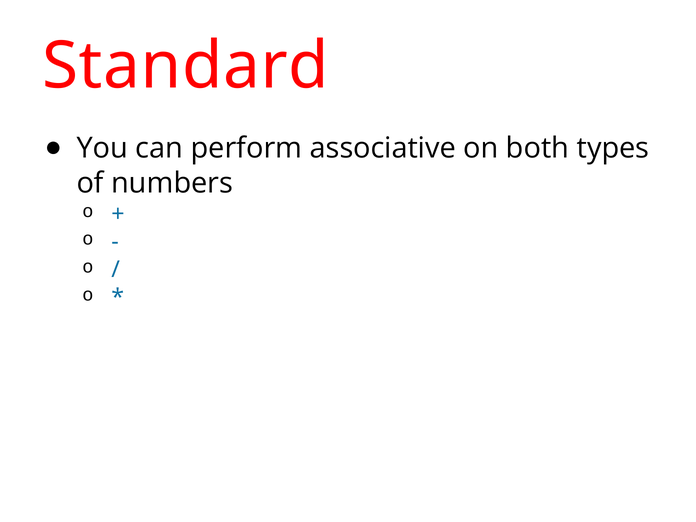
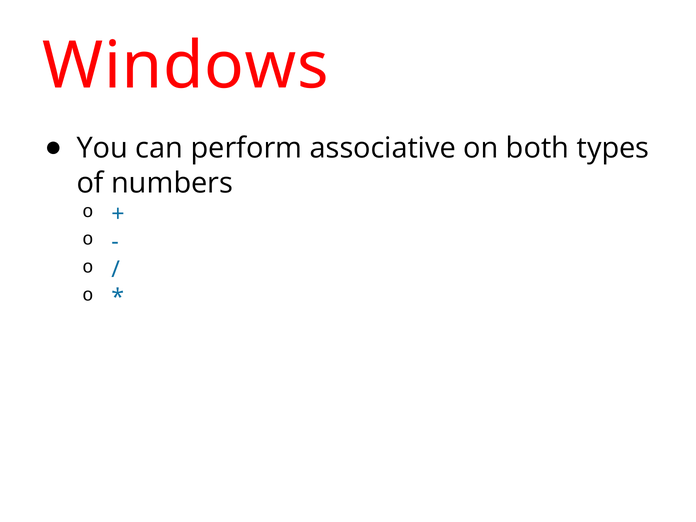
Standard: Standard -> Windows
